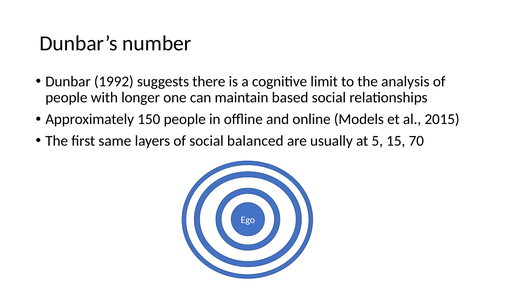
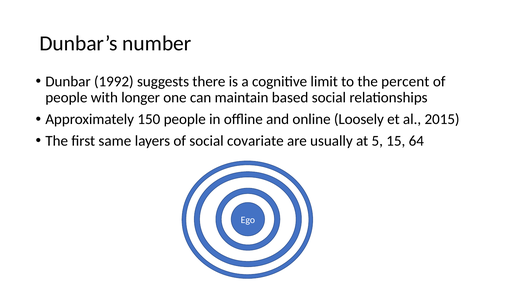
analysis: analysis -> percent
Models: Models -> Loosely
balanced: balanced -> covariate
70: 70 -> 64
